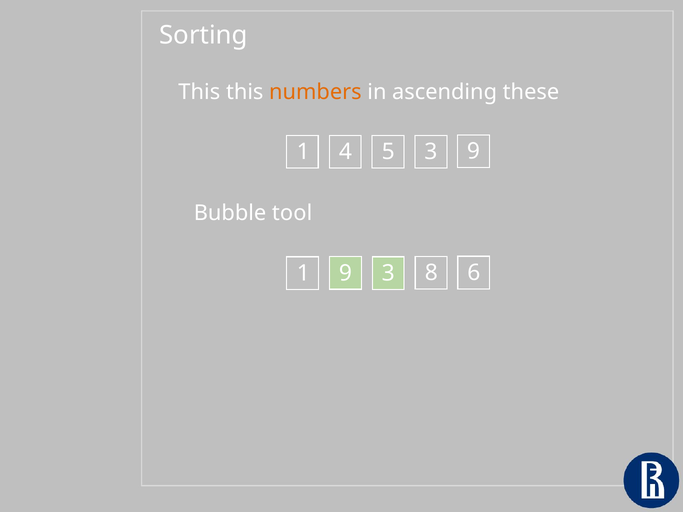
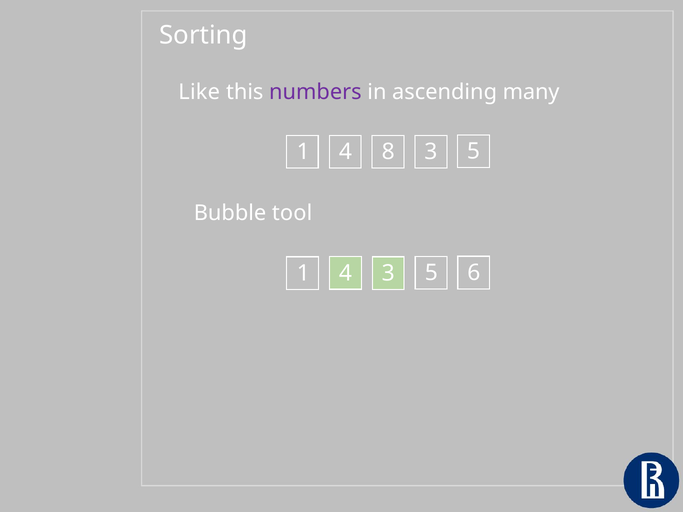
This at (199, 92): This -> Like
numbers colour: orange -> purple
these: these -> many
5: 5 -> 8
9 at (473, 151): 9 -> 5
9 at (345, 273): 9 -> 4
8 at (431, 273): 8 -> 5
